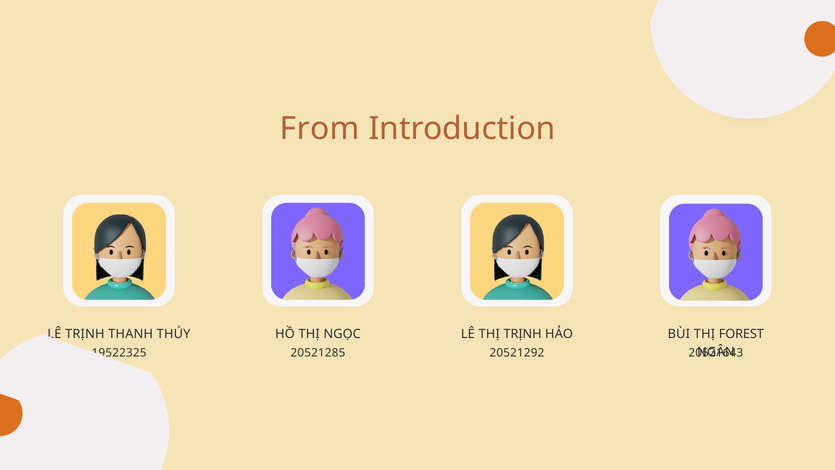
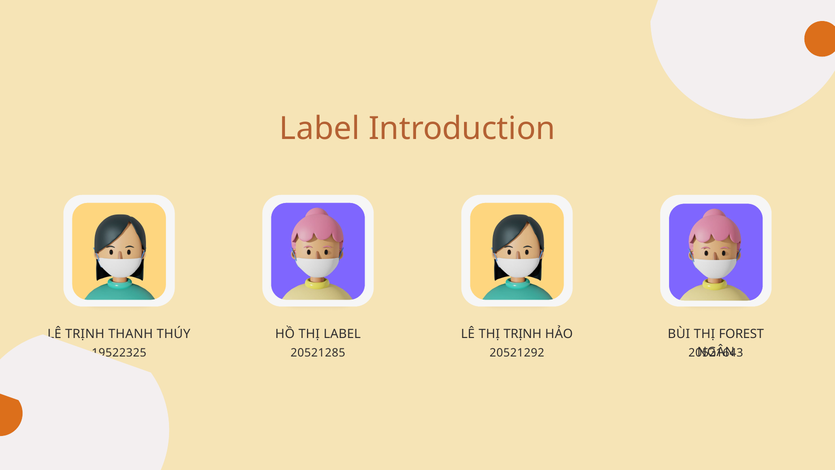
From at (320, 129): From -> Label
THỊ NGỌC: NGỌC -> LABEL
